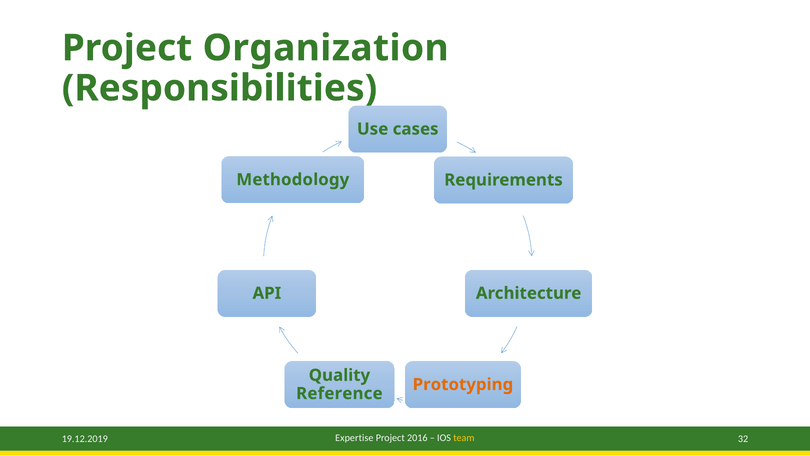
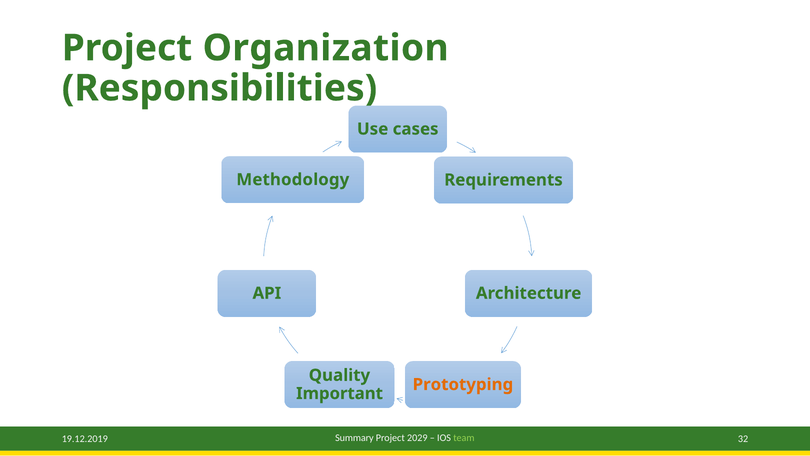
Reference: Reference -> Important
Expertise: Expertise -> Summary
2016: 2016 -> 2029
team colour: yellow -> light green
